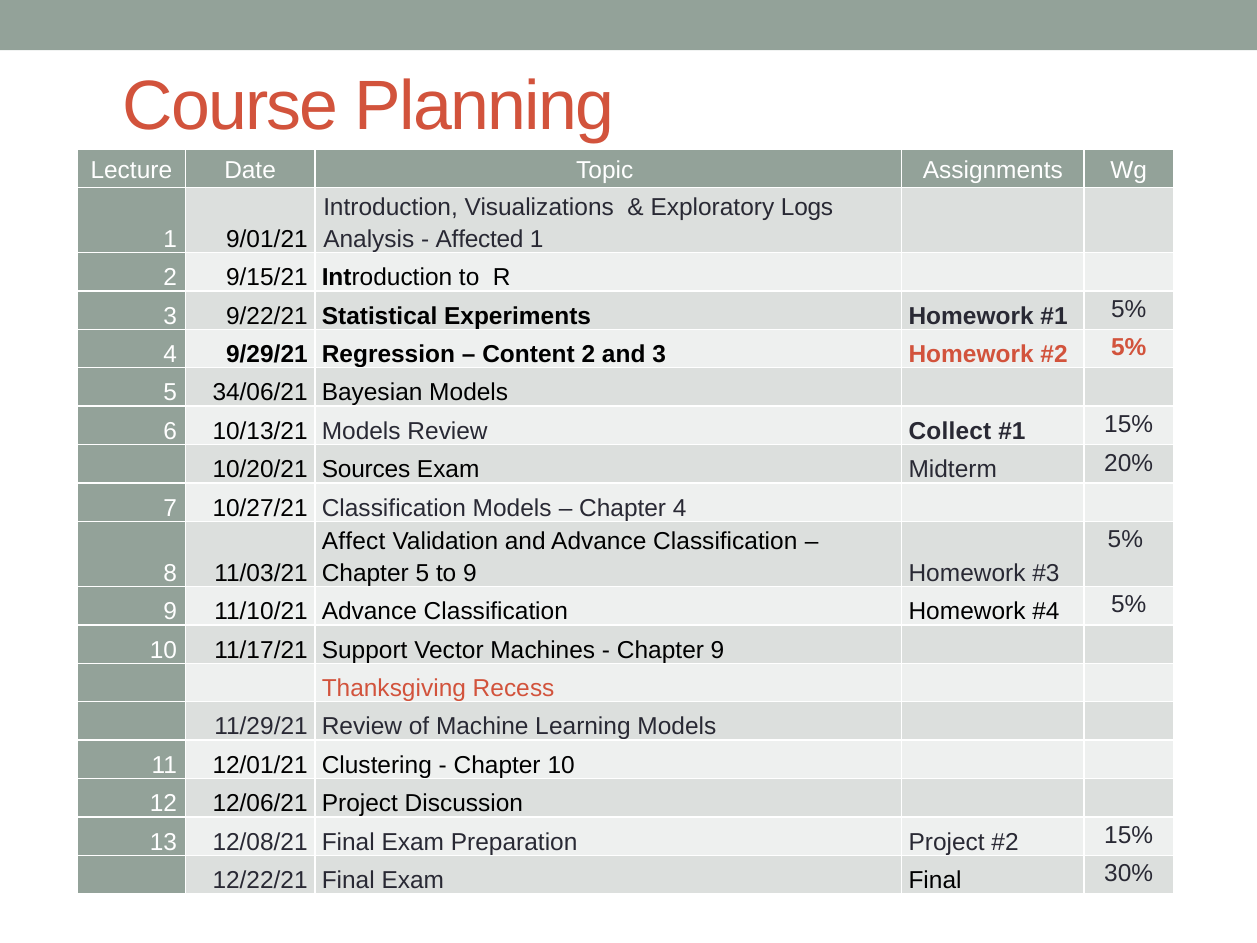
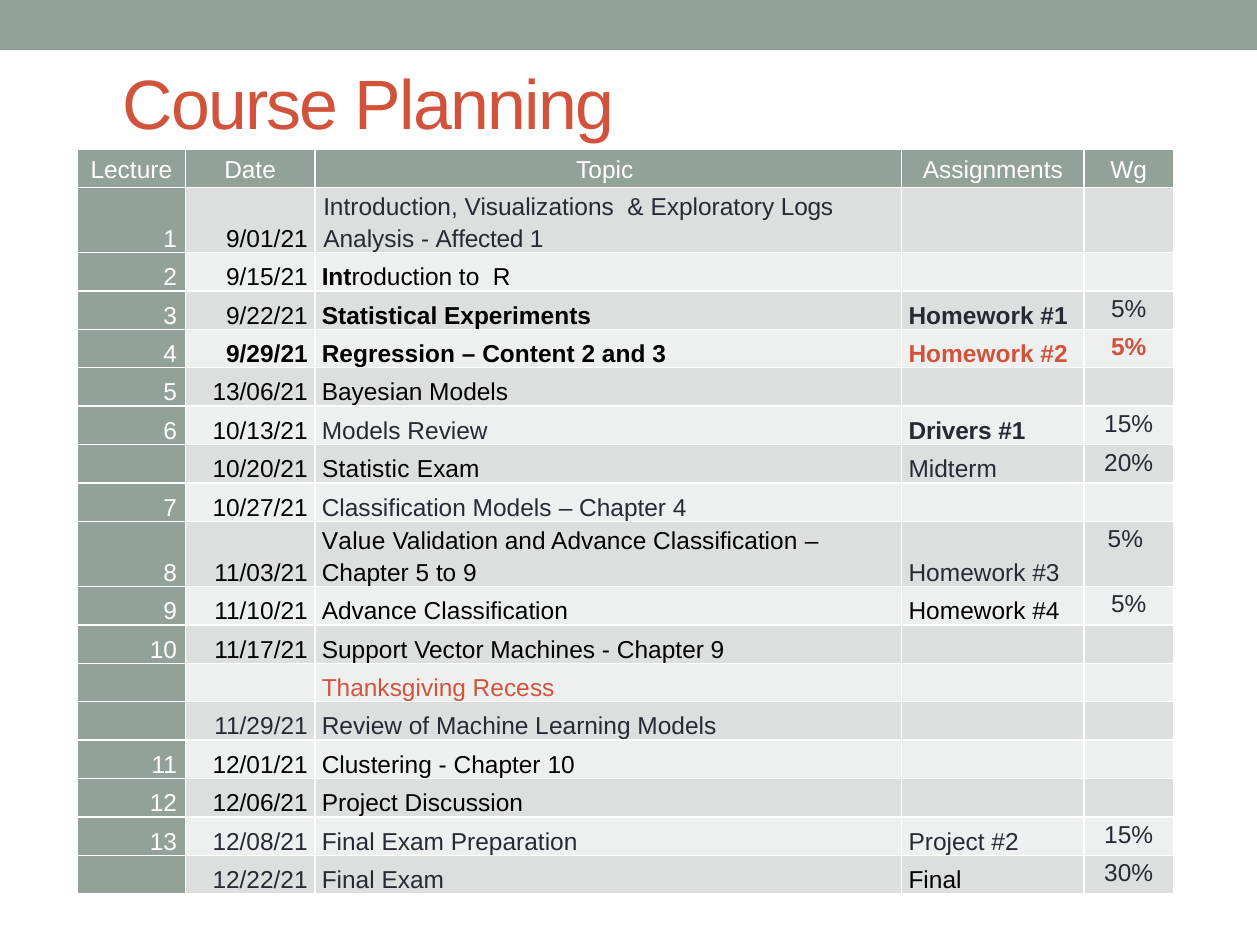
34/06/21: 34/06/21 -> 13/06/21
Collect: Collect -> Drivers
Sources: Sources -> Statistic
Affect: Affect -> Value
